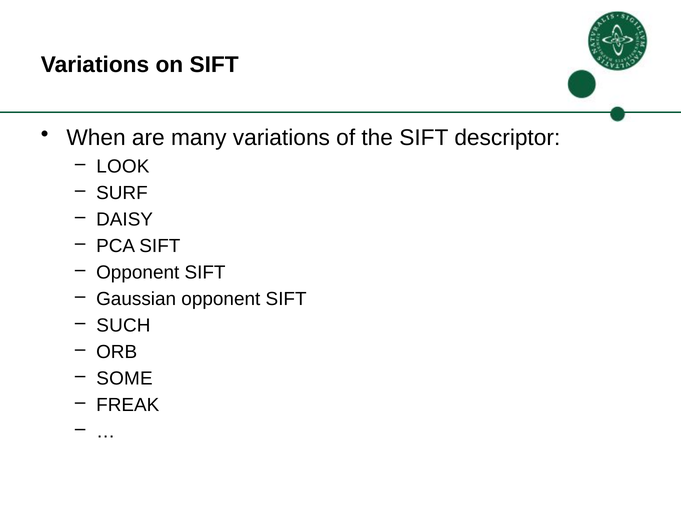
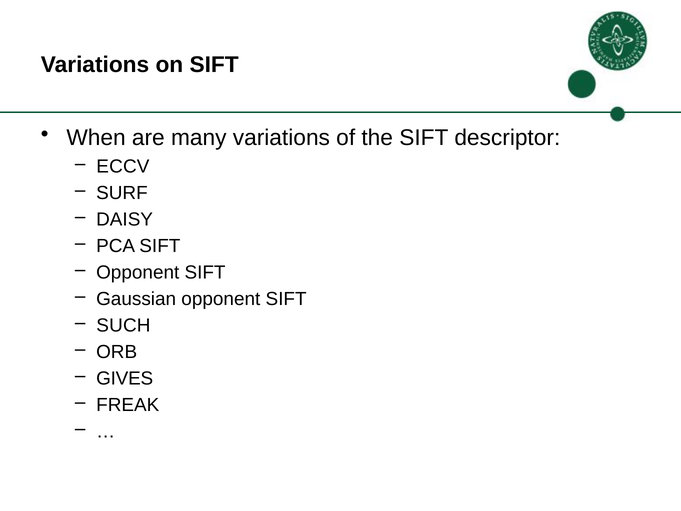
LOOK: LOOK -> ECCV
SOME: SOME -> GIVES
